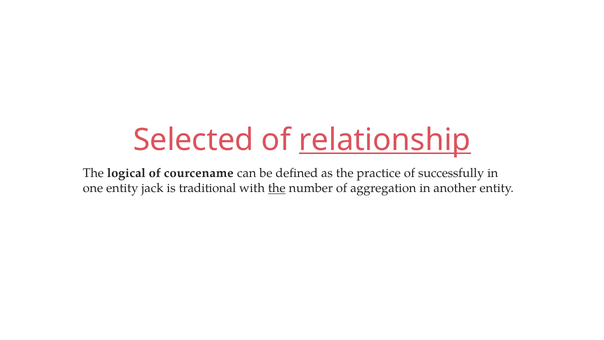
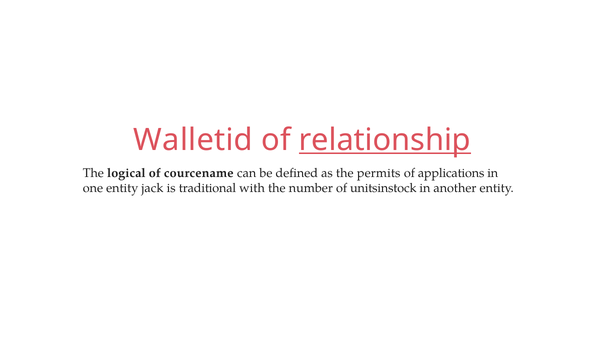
Selected: Selected -> Walletid
practice: practice -> permits
successfully: successfully -> applications
the at (277, 188) underline: present -> none
aggregation: aggregation -> unitsinstock
